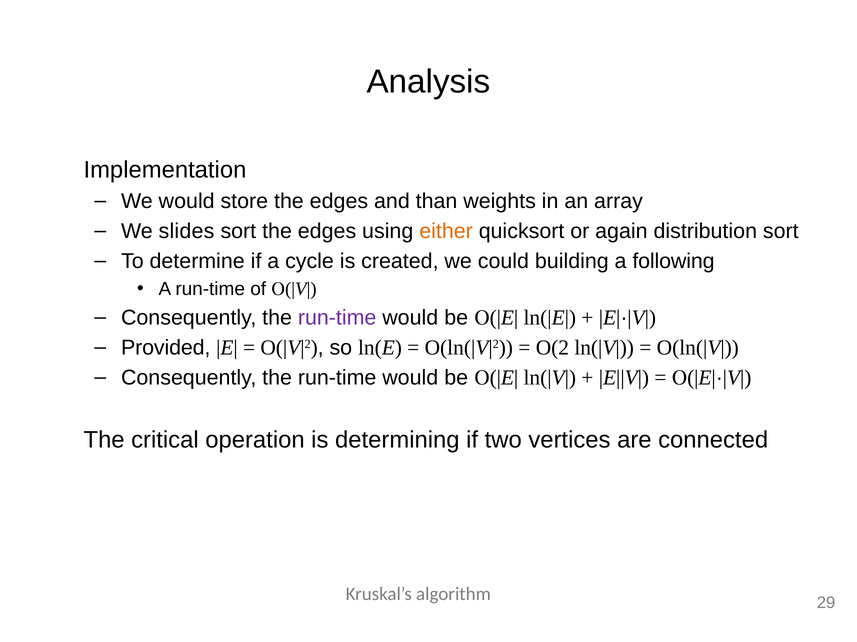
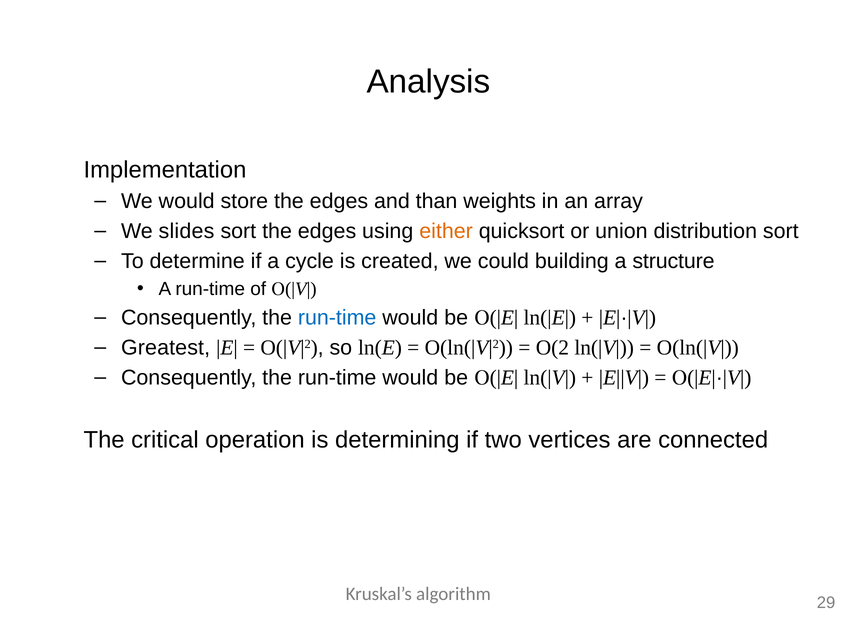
again: again -> union
following: following -> structure
run-time at (337, 318) colour: purple -> blue
Provided: Provided -> Greatest
